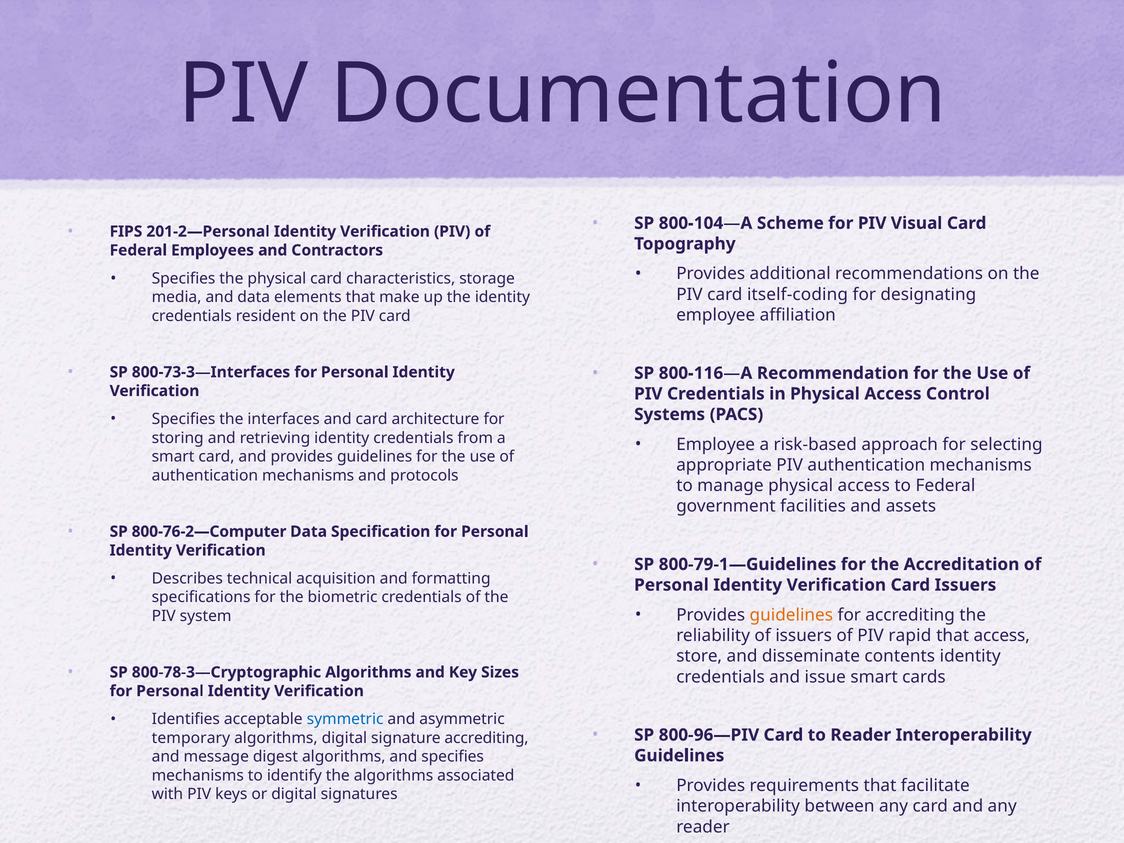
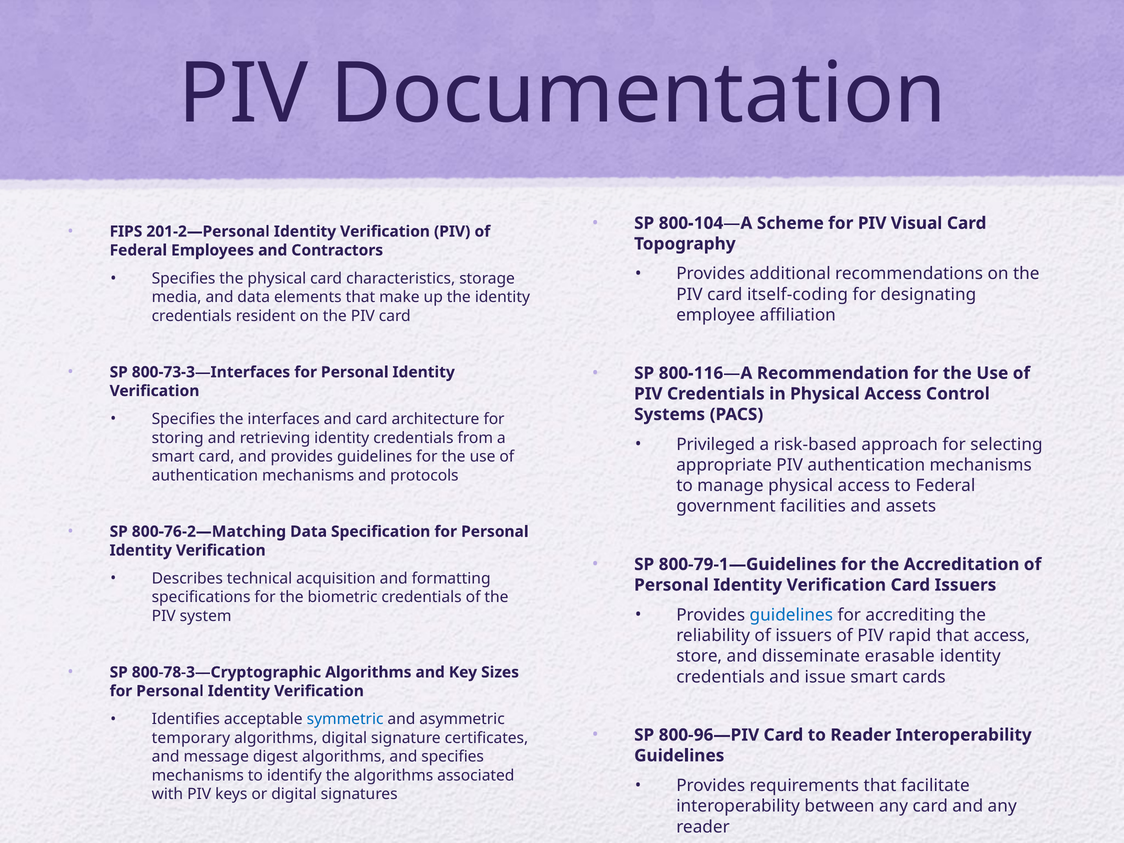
Employee at (716, 444): Employee -> Privileged
800-76-2—Computer: 800-76-2—Computer -> 800-76-2—Matching
guidelines at (791, 615) colour: orange -> blue
contents: contents -> erasable
signature accrediting: accrediting -> certificates
